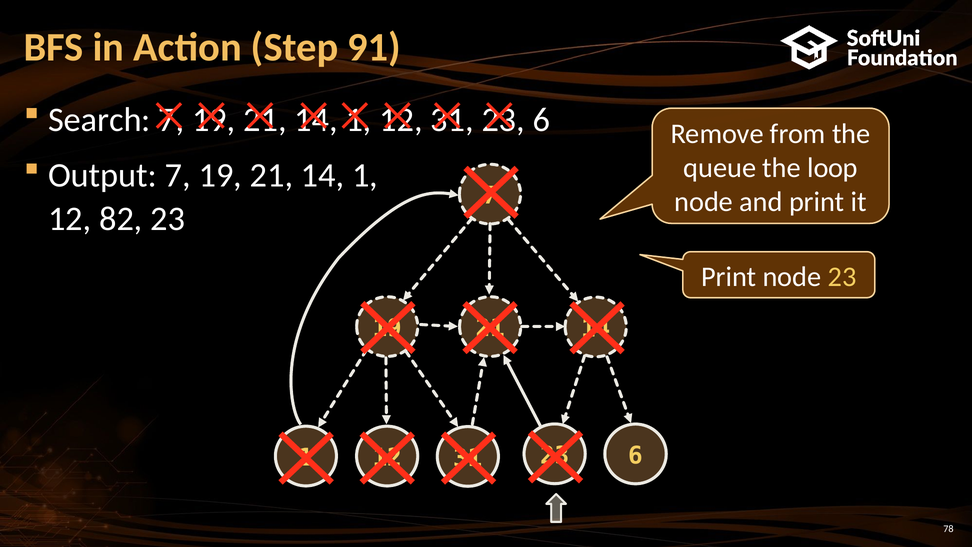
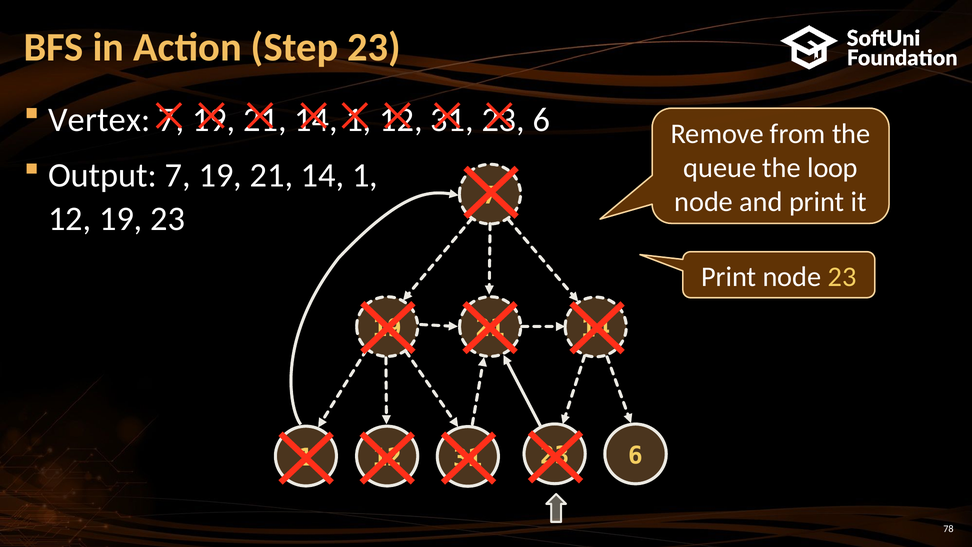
Step 91: 91 -> 23
Search: Search -> Vertex
12 82: 82 -> 19
